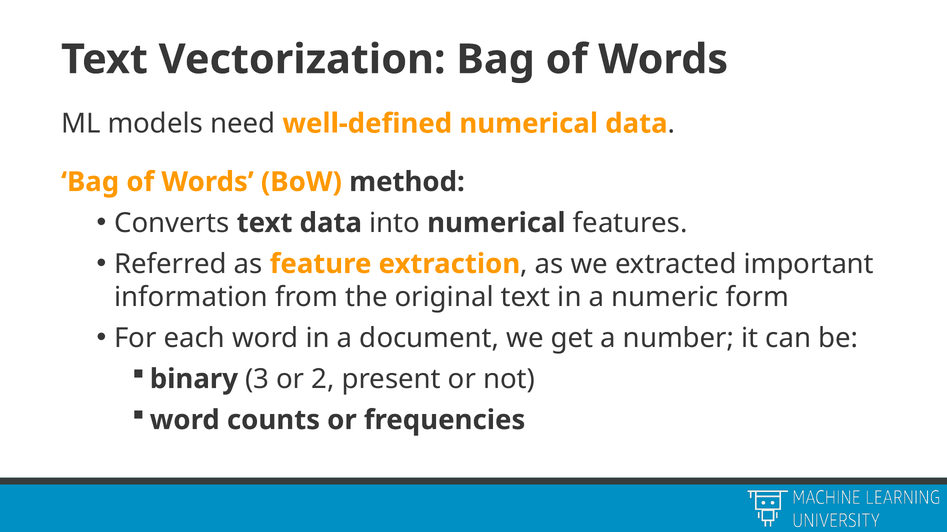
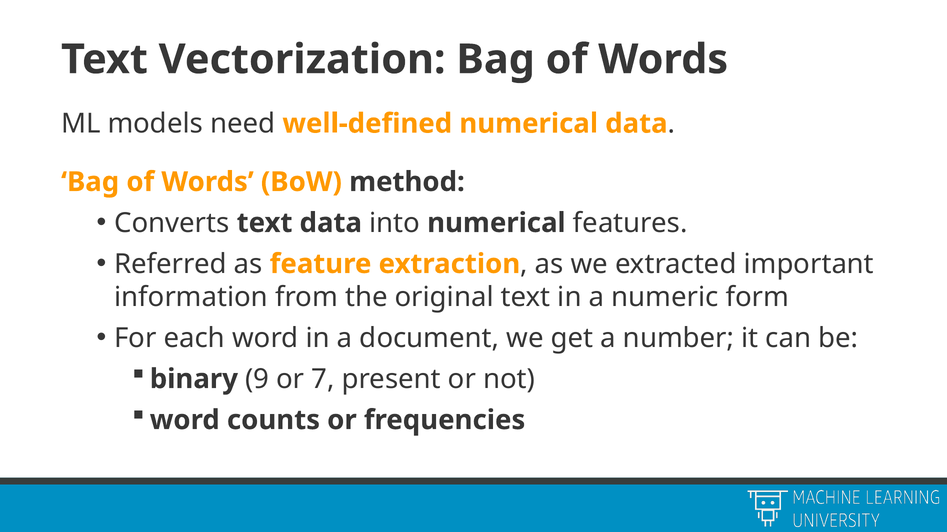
3: 3 -> 9
2: 2 -> 7
